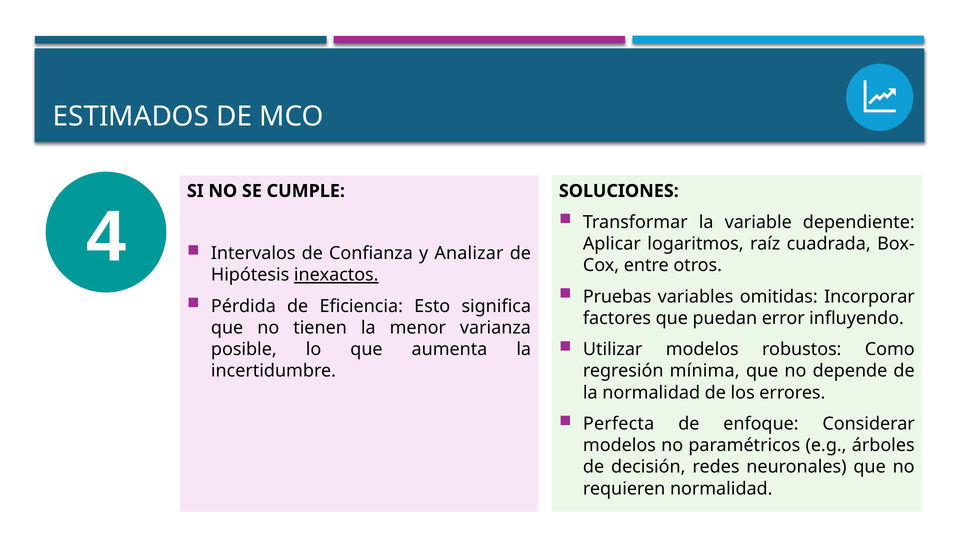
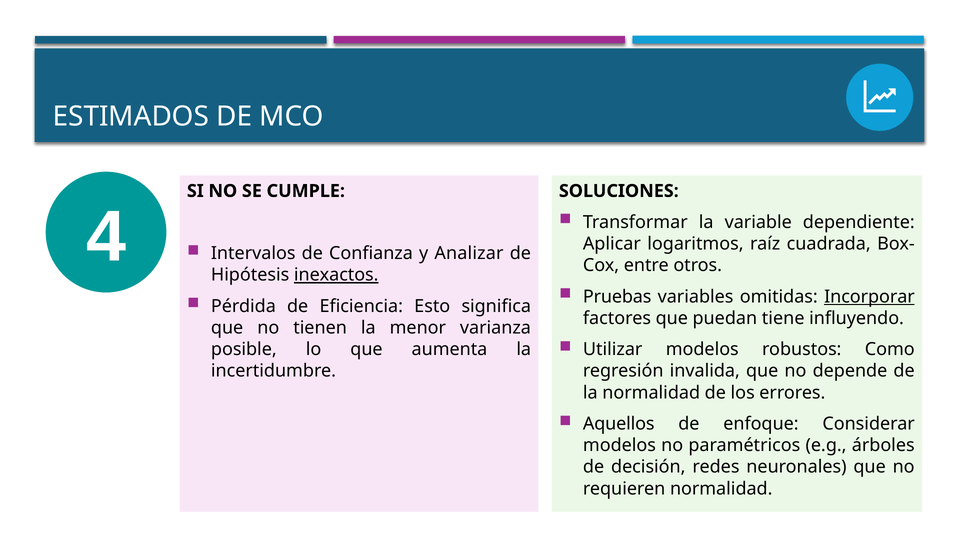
Incorporar underline: none -> present
error: error -> tiene
mínima: mínima -> invalida
Perfecta: Perfecta -> Aquellos
